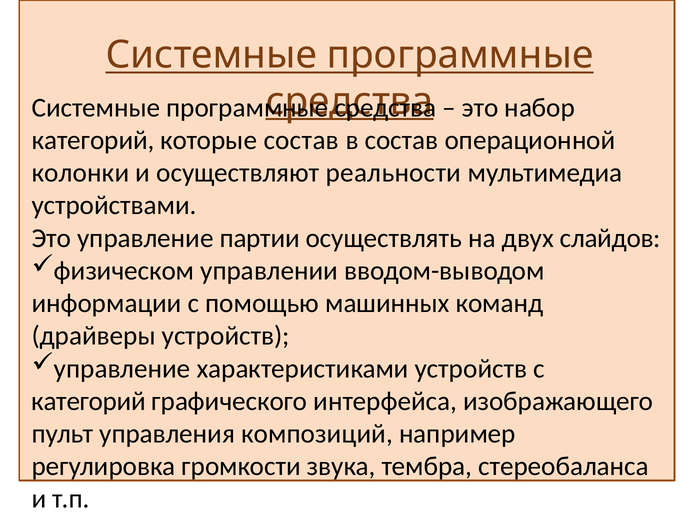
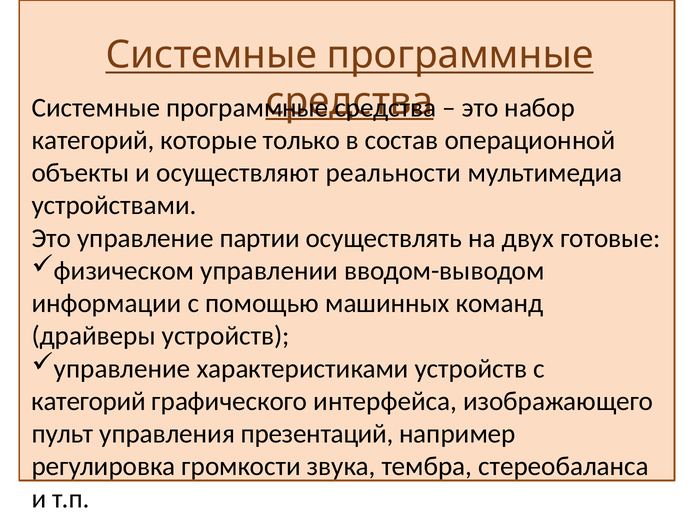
которые состав: состав -> только
колонки: колонки -> объекты
слайдов: слайдов -> готовые
композиций: композиций -> презентаций
